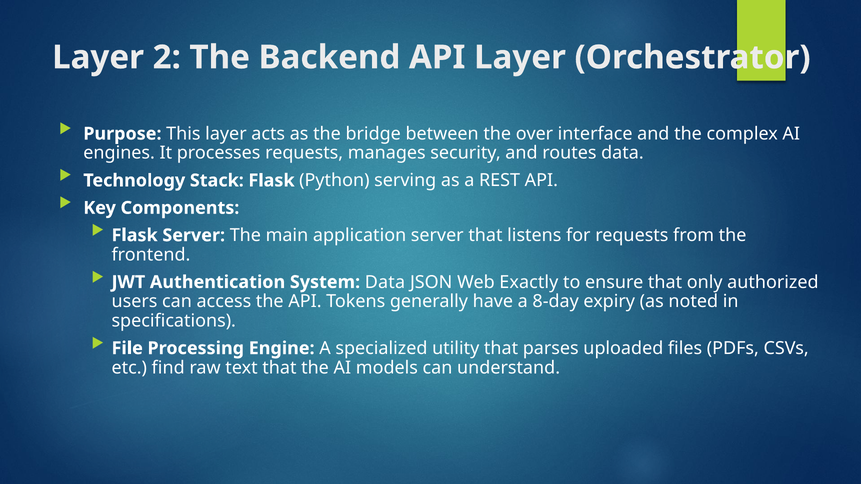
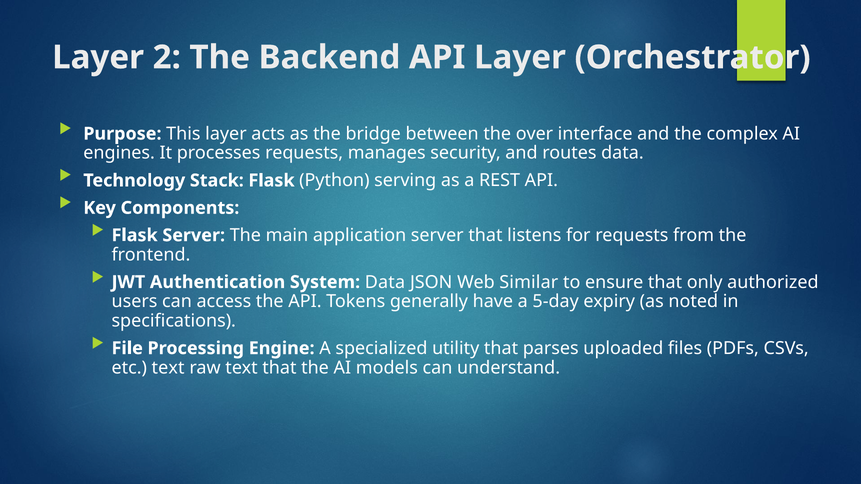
Exactly: Exactly -> Similar
8-day: 8-day -> 5-day
etc find: find -> text
